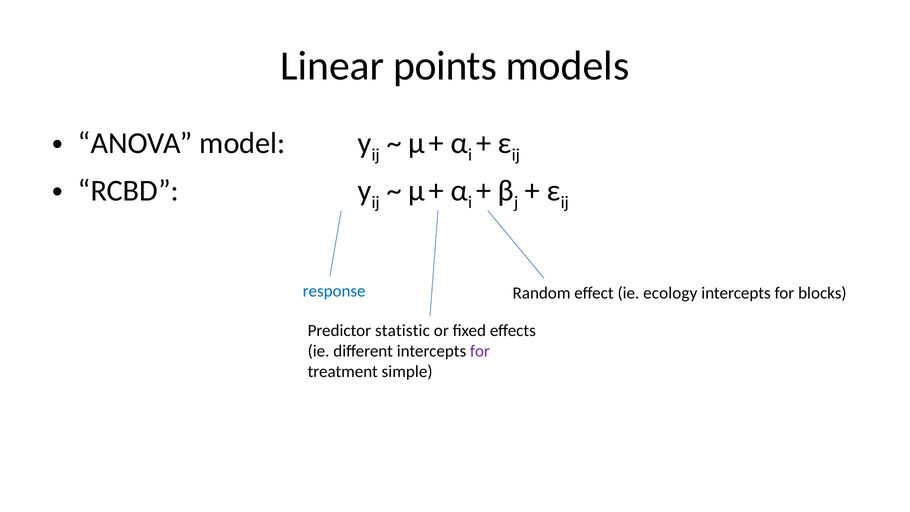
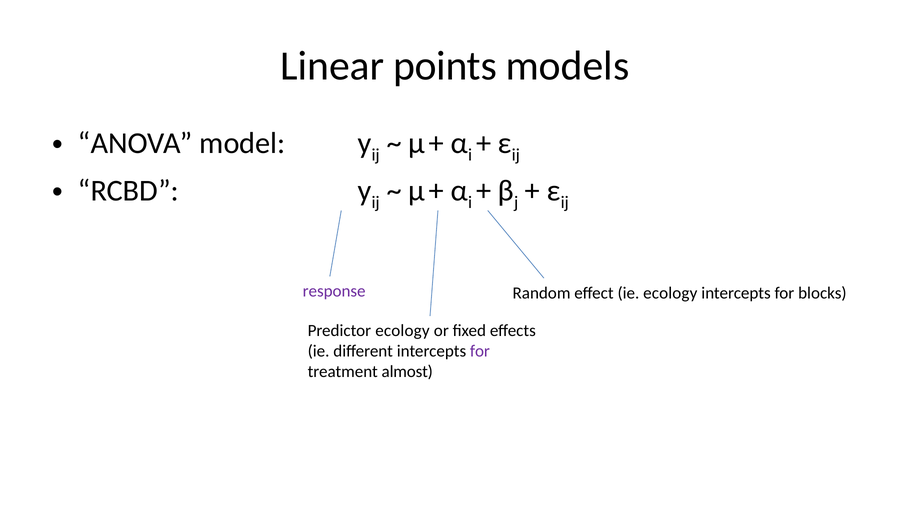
response colour: blue -> purple
Predictor statistic: statistic -> ecology
simple: simple -> almost
